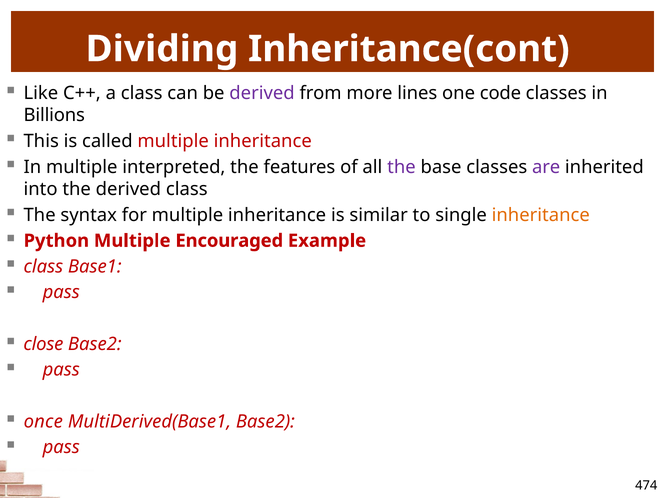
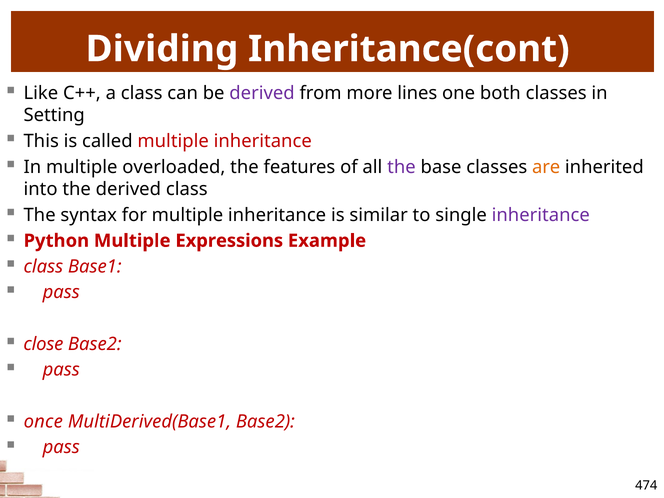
code: code -> both
Billions: Billions -> Setting
interpreted: interpreted -> overloaded
are colour: purple -> orange
inheritance at (541, 215) colour: orange -> purple
Encouraged: Encouraged -> Expressions
